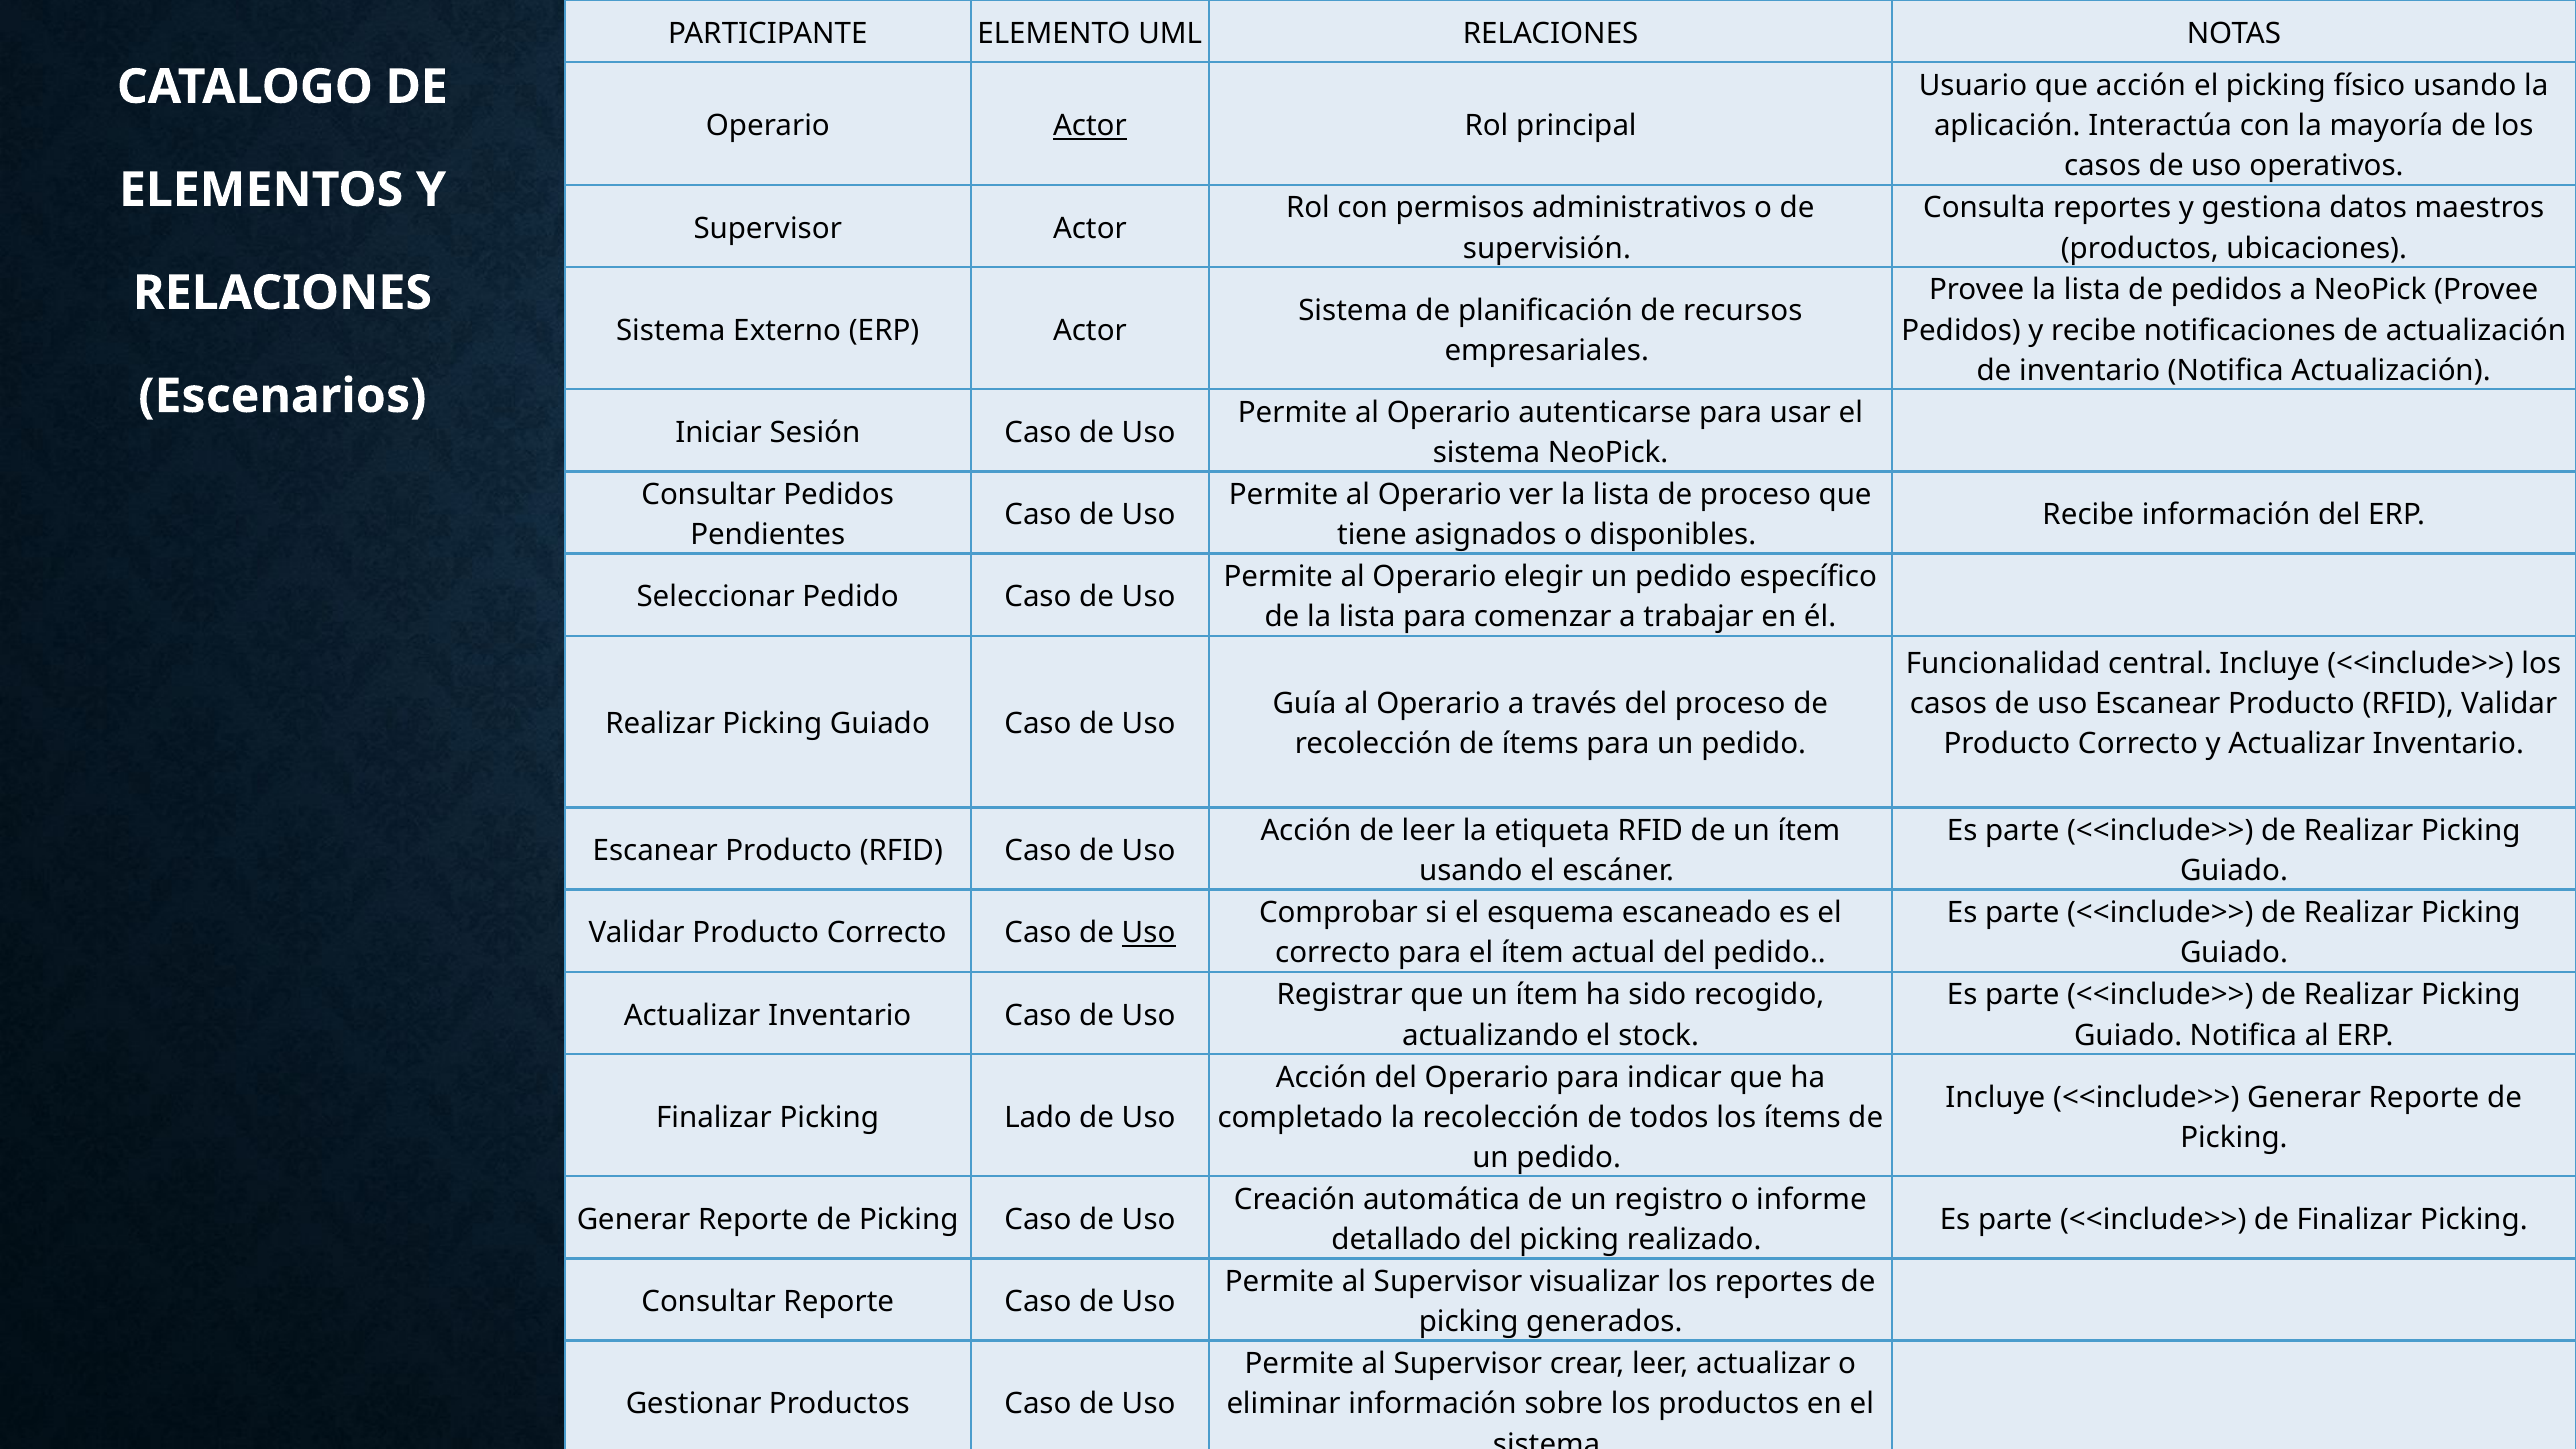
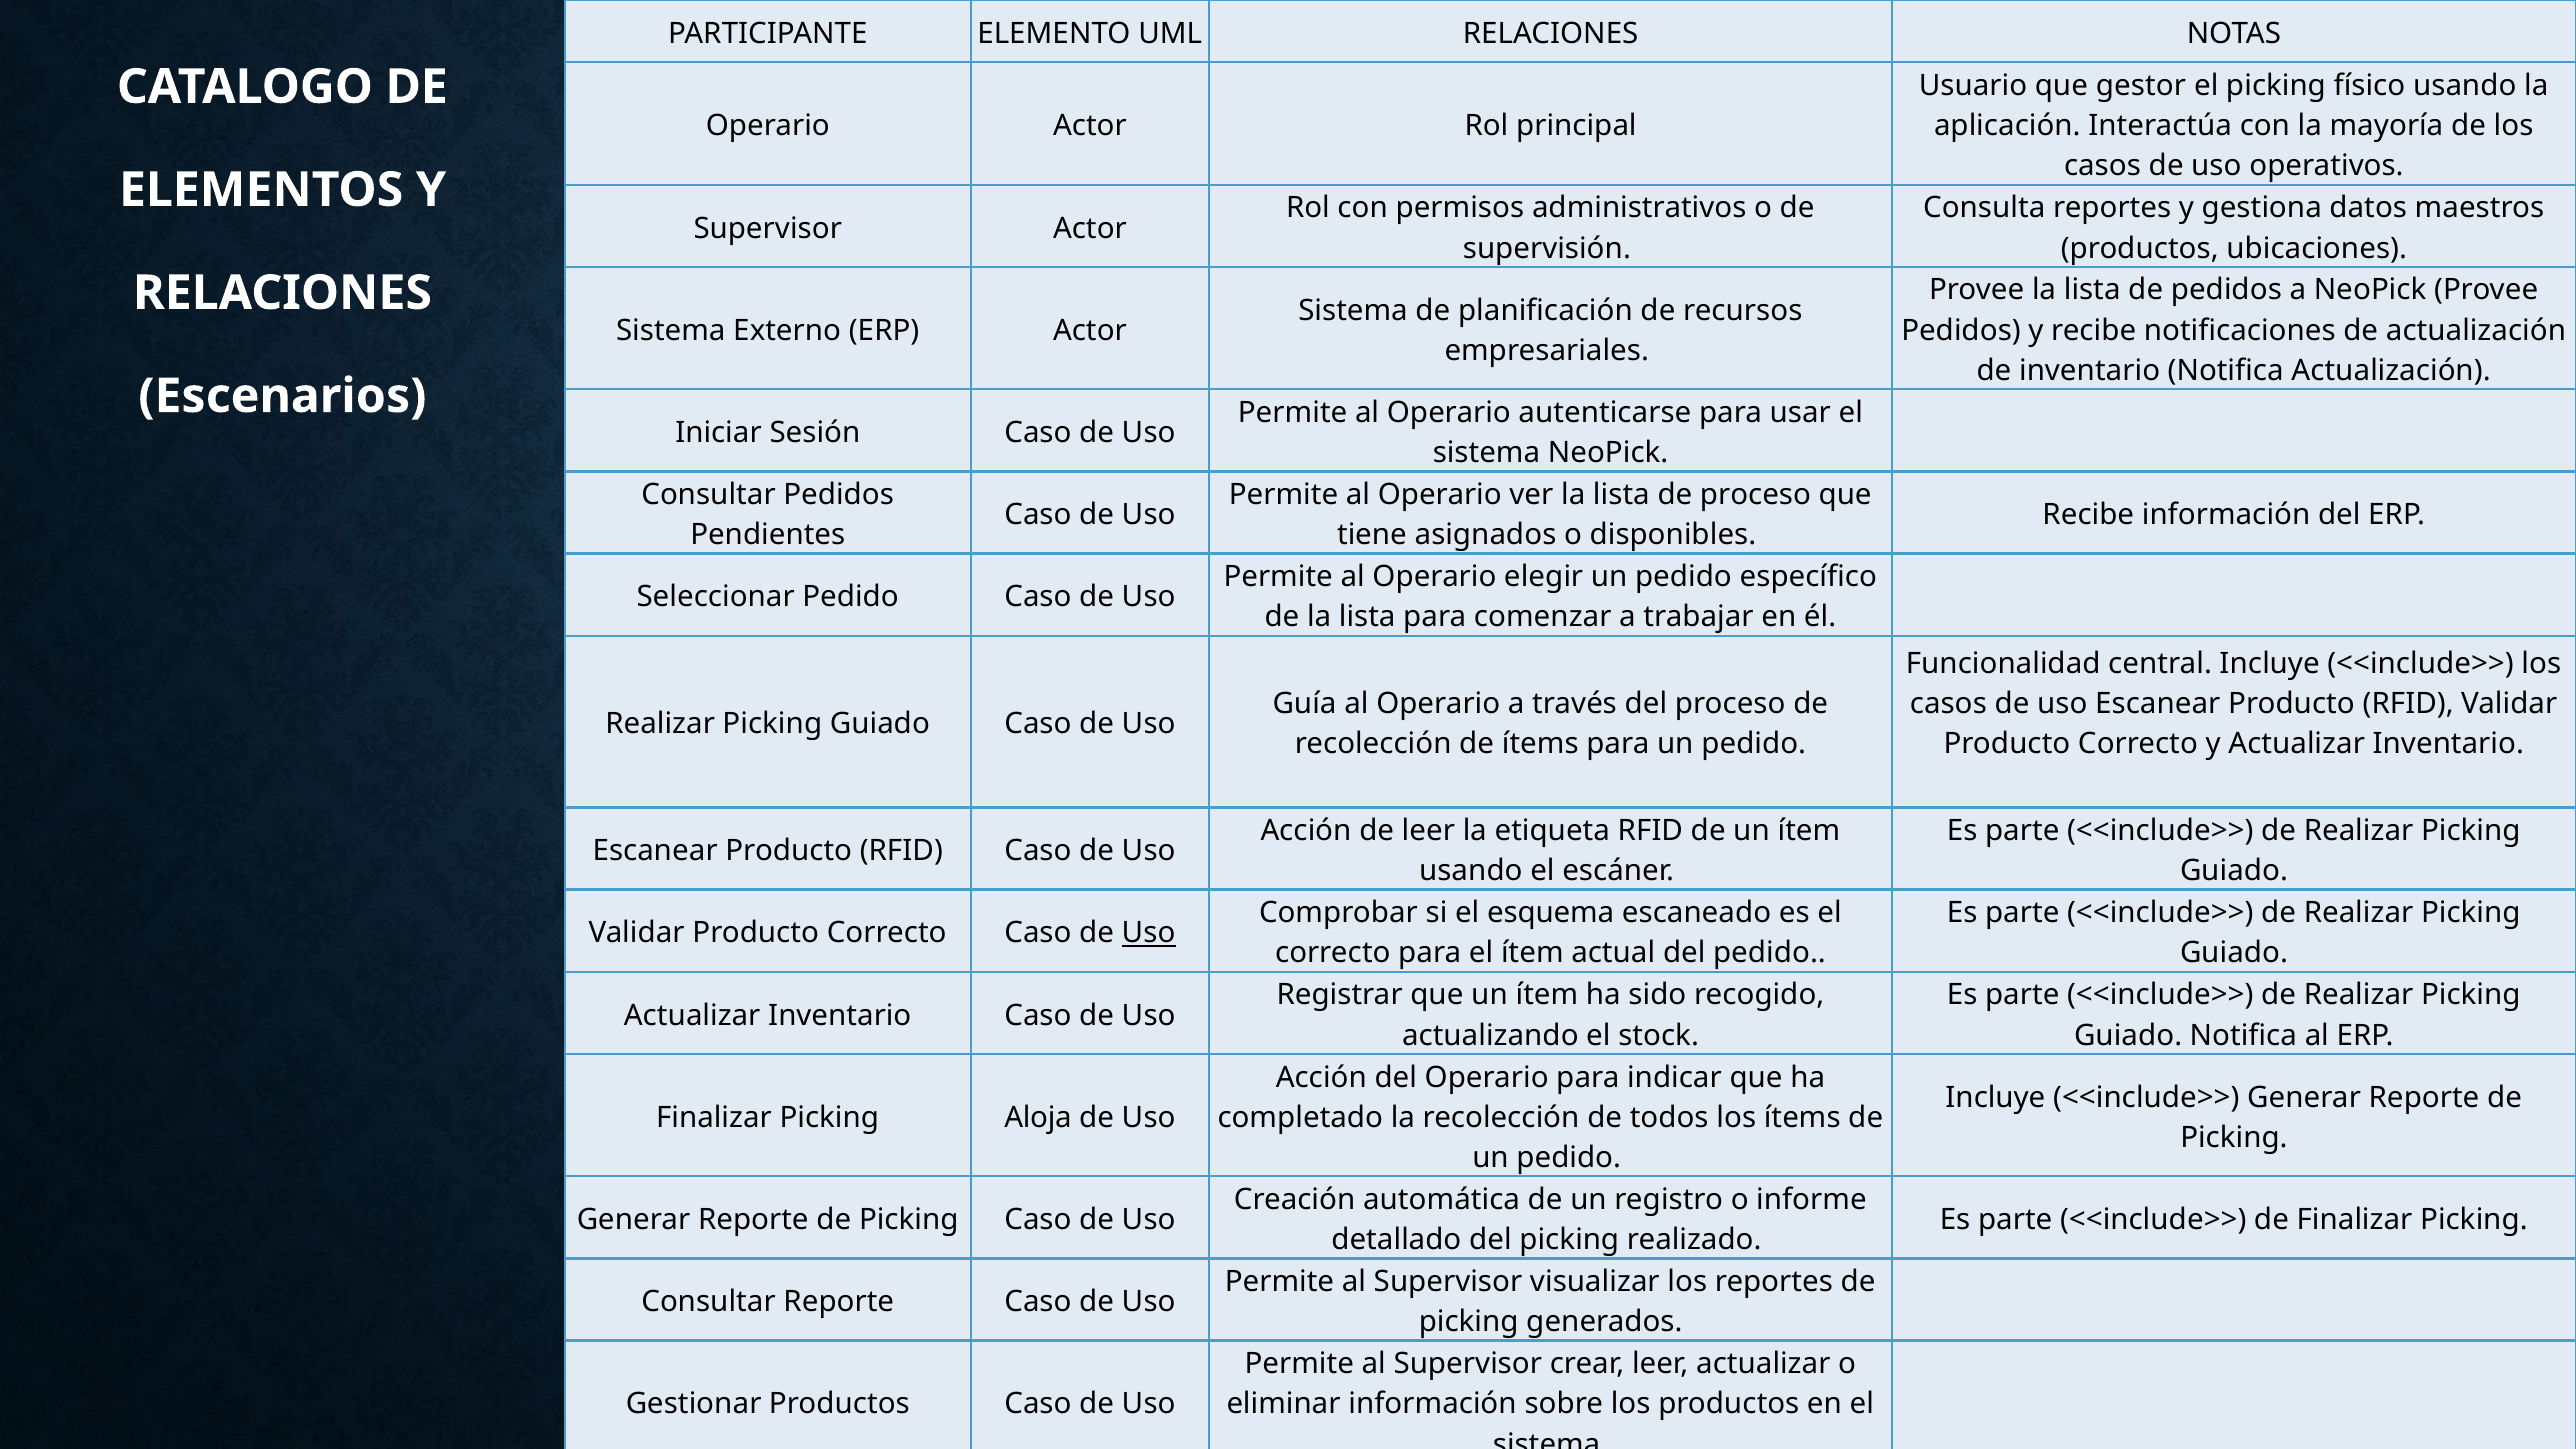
que acción: acción -> gestor
Actor at (1090, 126) underline: present -> none
Lado: Lado -> Aloja
